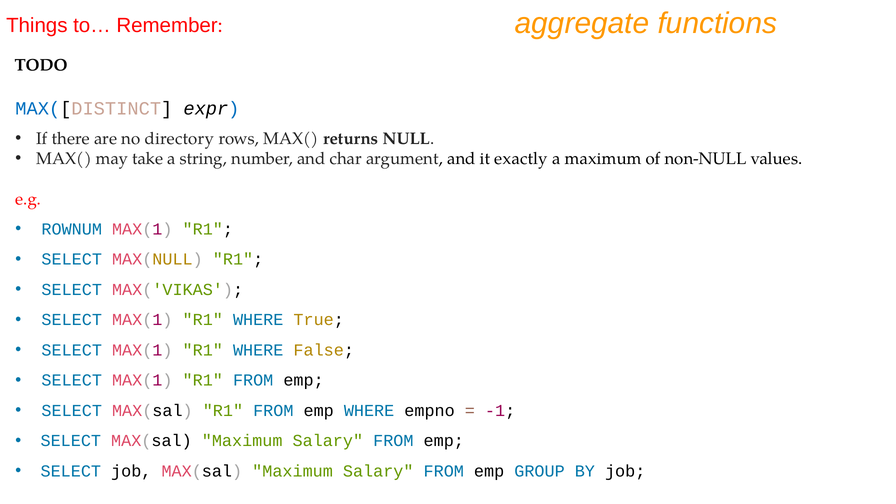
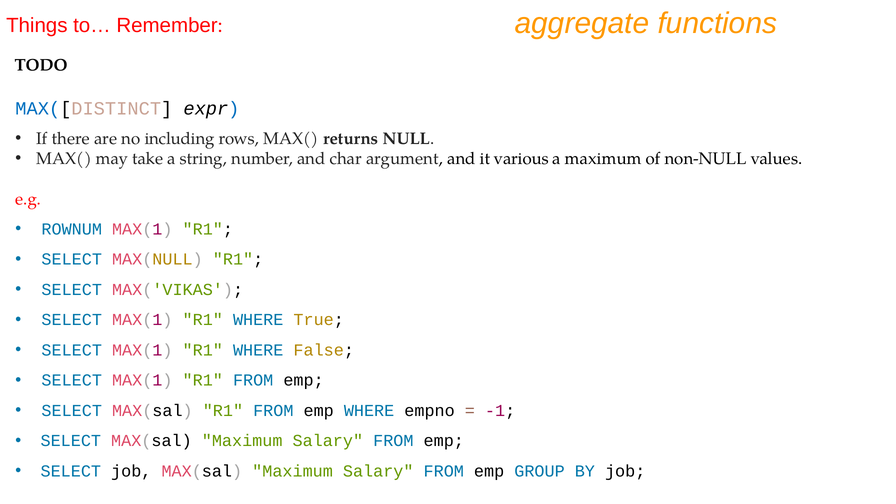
directory: directory -> including
exactly: exactly -> various
